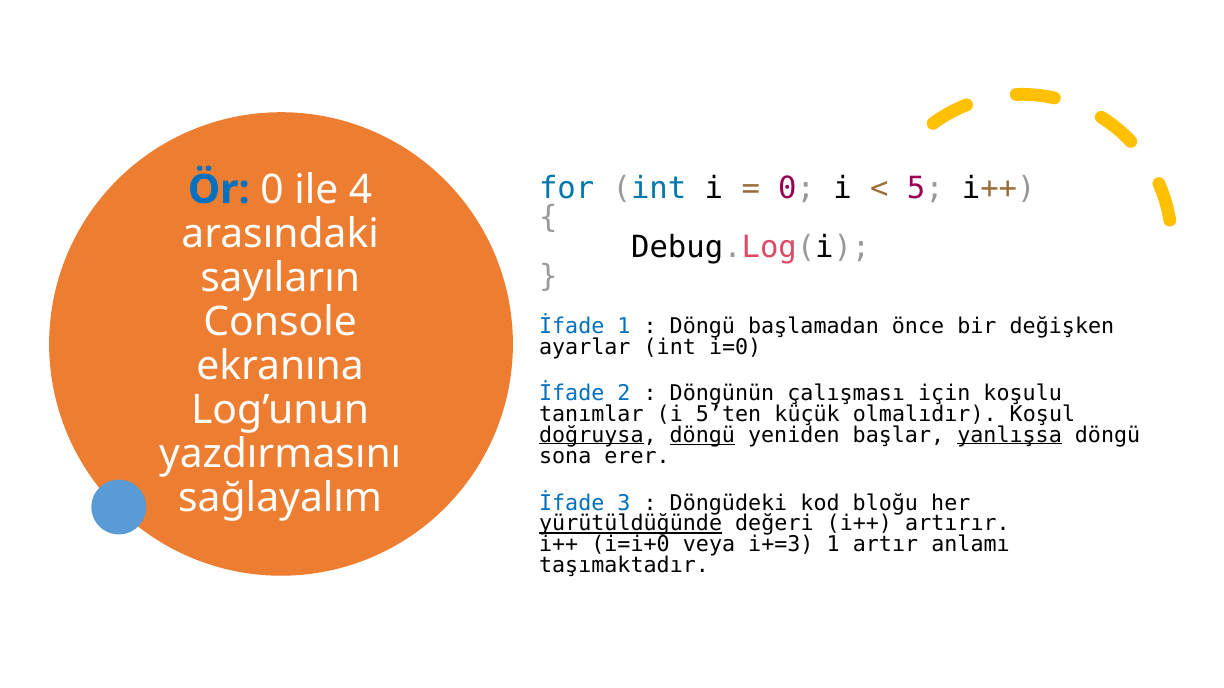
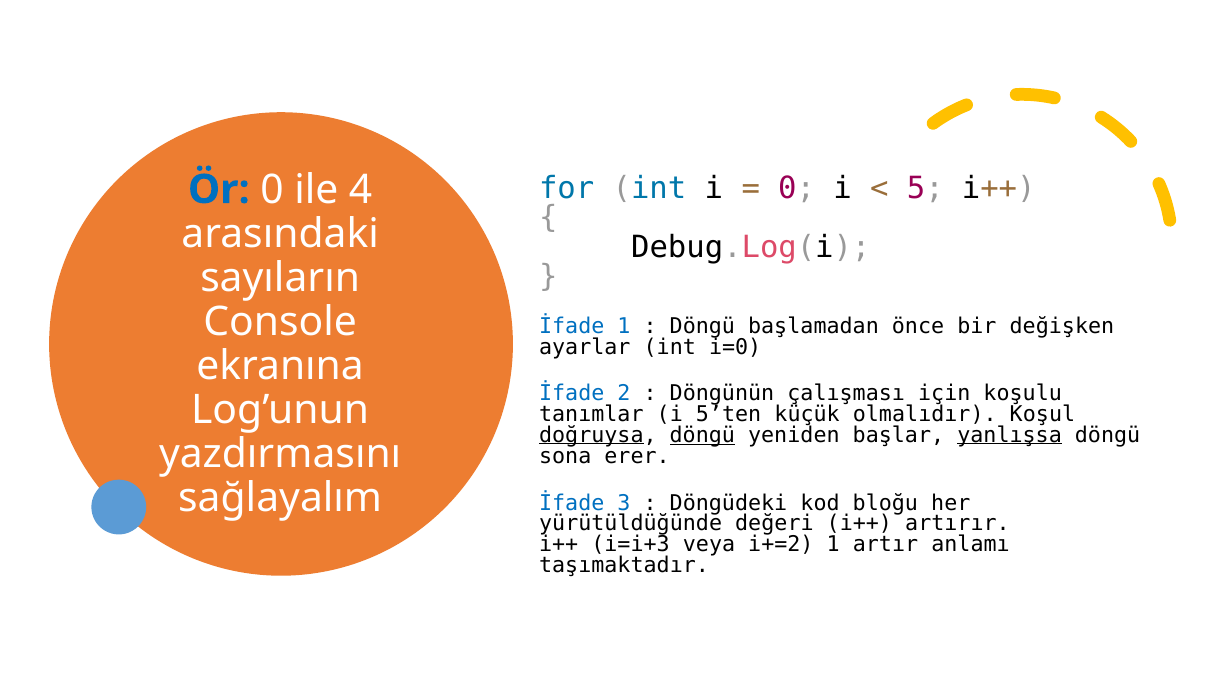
yürütüldüğünde underline: present -> none
i=i+0: i=i+0 -> i=i+3
i+=3: i+=3 -> i+=2
